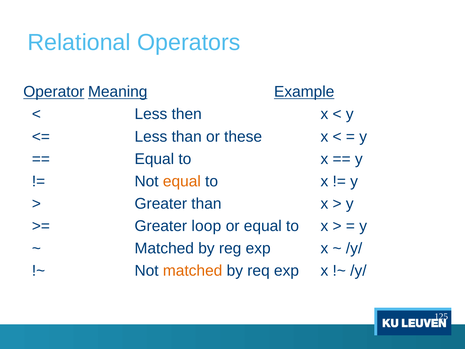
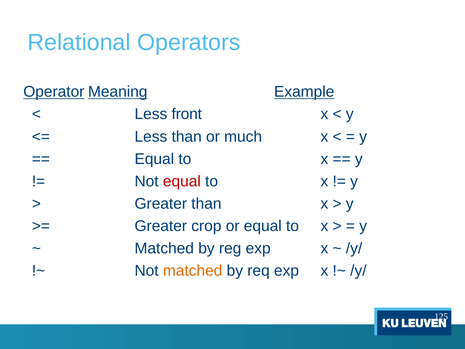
then: then -> front
these: these -> much
equal at (182, 181) colour: orange -> red
loop: loop -> crop
